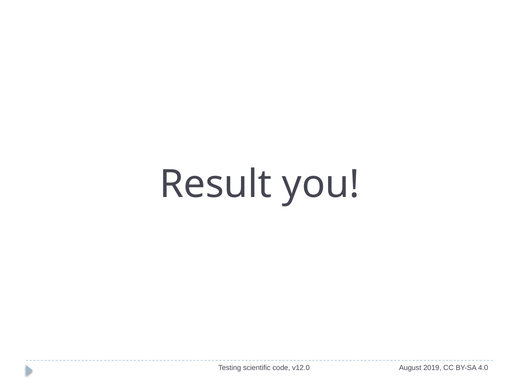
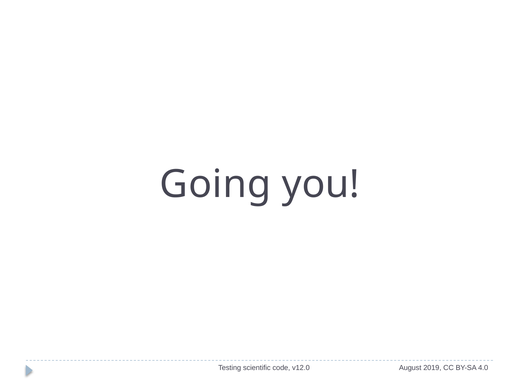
Result: Result -> Going
